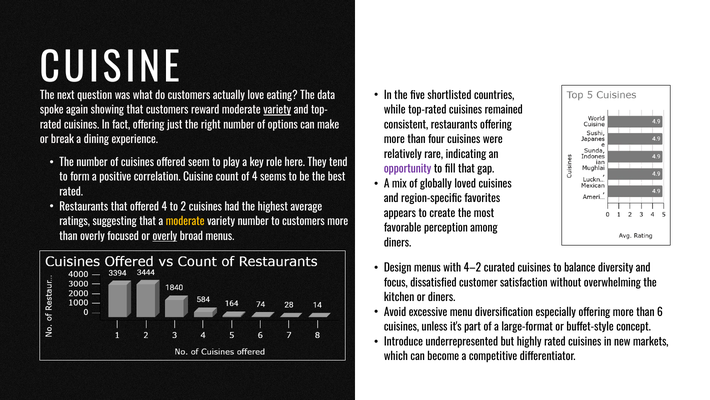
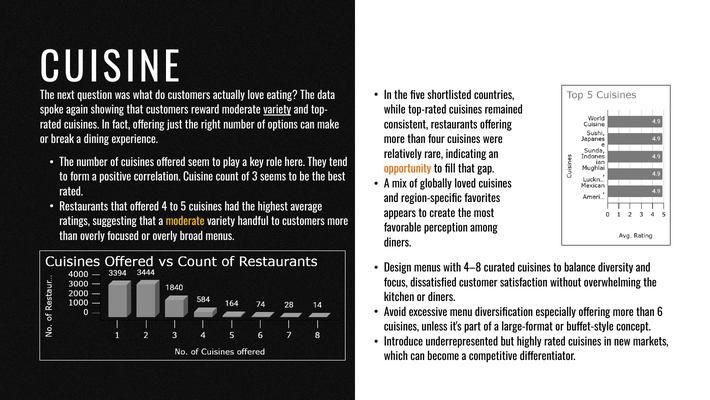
opportunity colour: purple -> orange
of 4: 4 -> 3
2: 2 -> 5
variety number: number -> handful
overly at (165, 236) underline: present -> none
4–2: 4–2 -> 4–8
